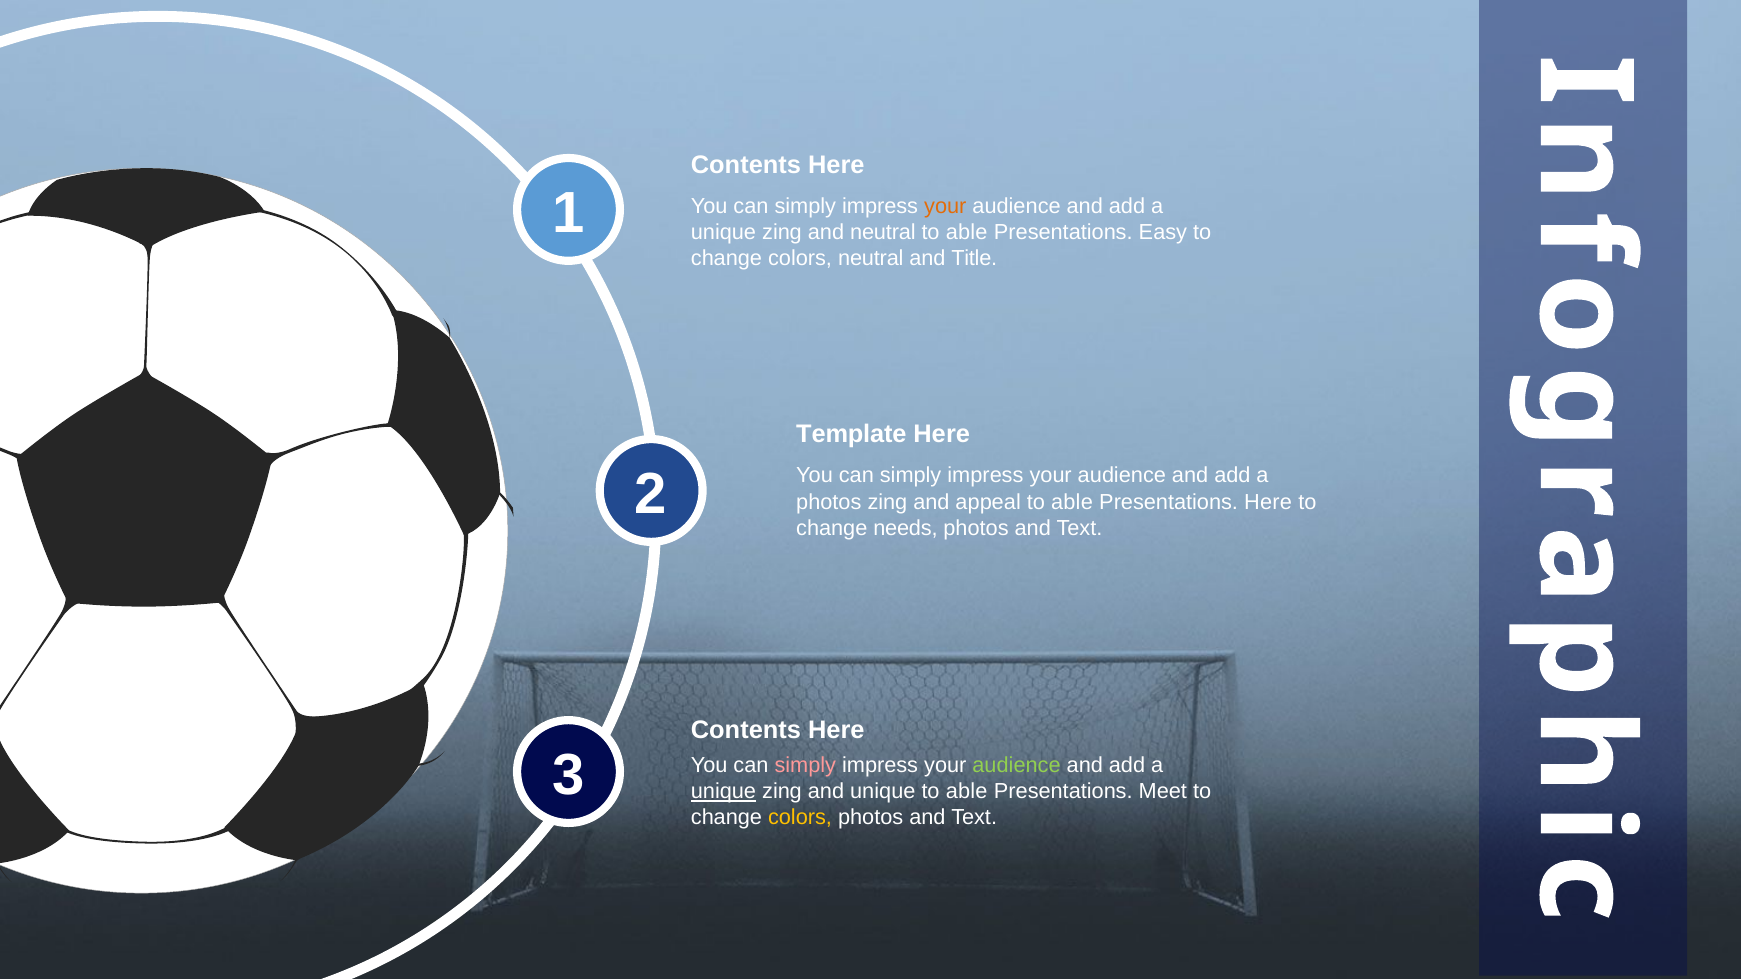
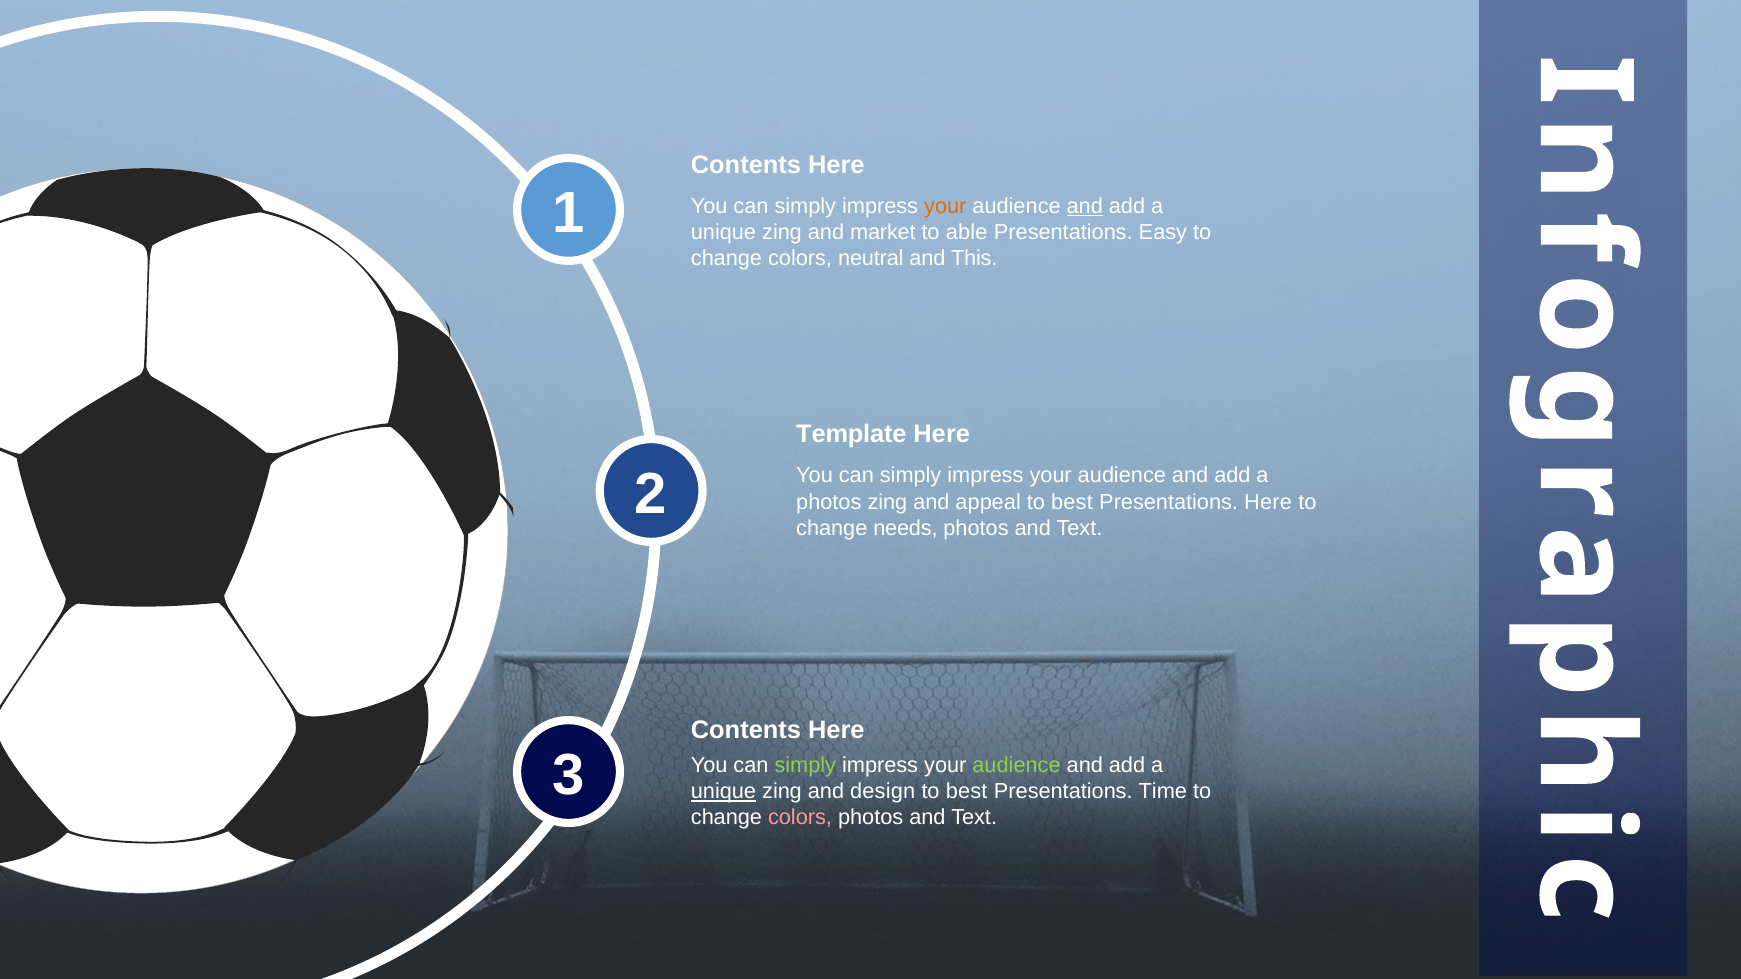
and at (1085, 206) underline: none -> present
and neutral: neutral -> market
Title: Title -> This
appeal to able: able -> best
simply at (805, 766) colour: pink -> light green
and unique: unique -> design
able at (967, 792): able -> best
Meet: Meet -> Time
colors at (800, 818) colour: yellow -> pink
